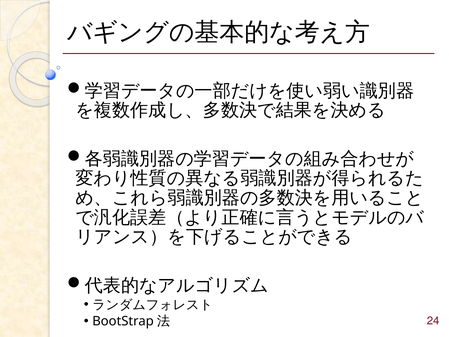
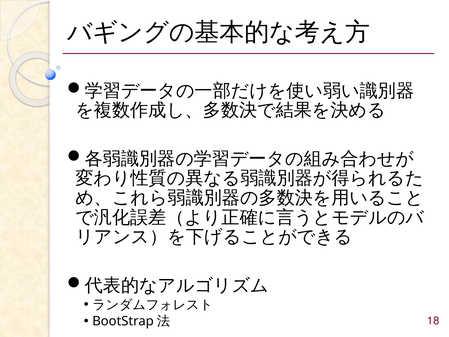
24: 24 -> 18
